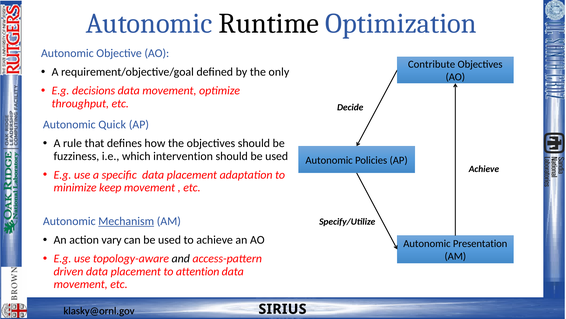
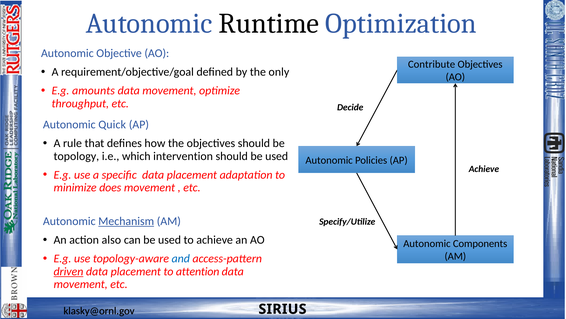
decisions: decisions -> amounts
fuzziness: fuzziness -> topology
keep: keep -> does
vary: vary -> also
Presentation: Presentation -> Components
and colour: black -> blue
driven underline: none -> present
